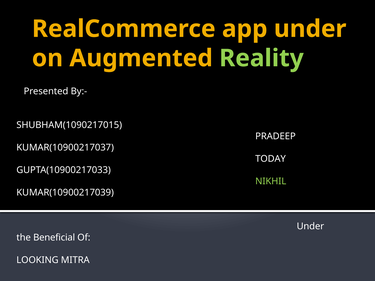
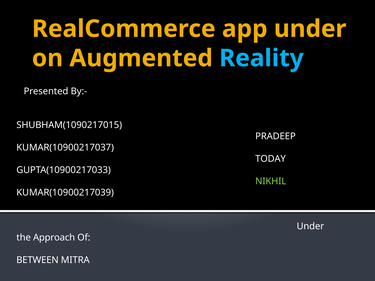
Reality colour: light green -> light blue
Beneficial: Beneficial -> Approach
LOOKING: LOOKING -> BETWEEN
